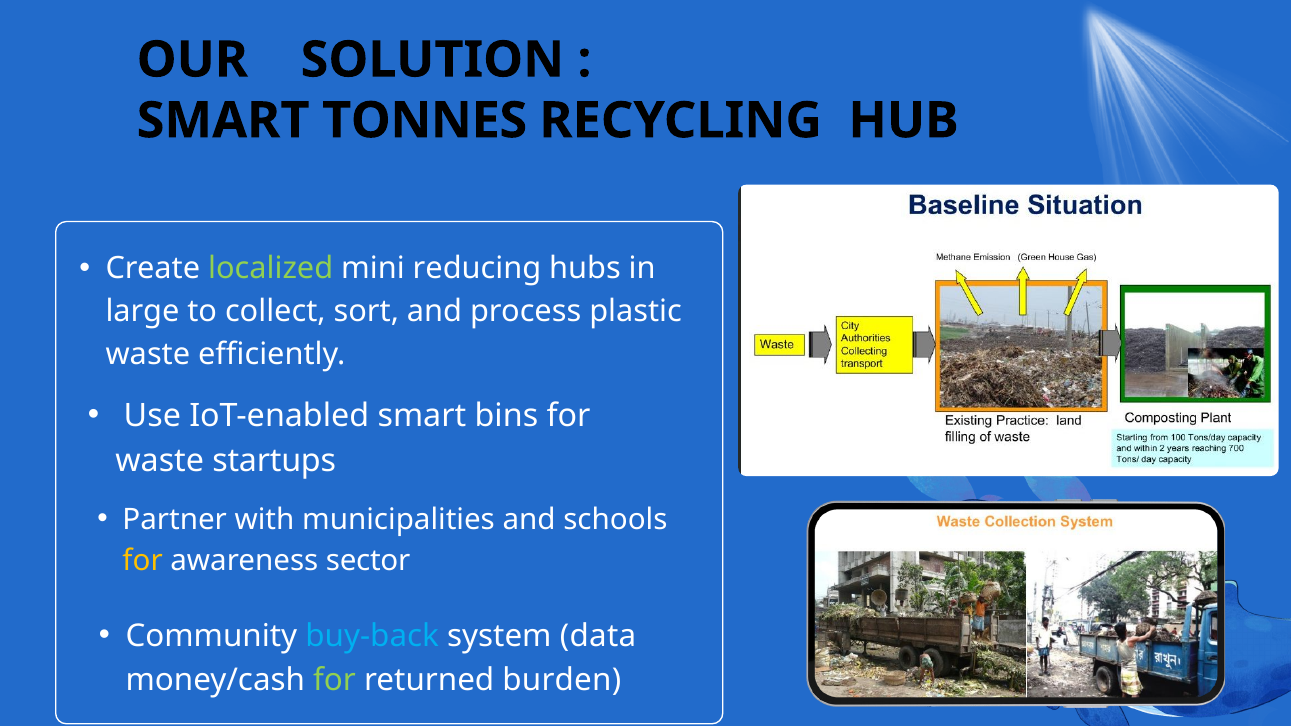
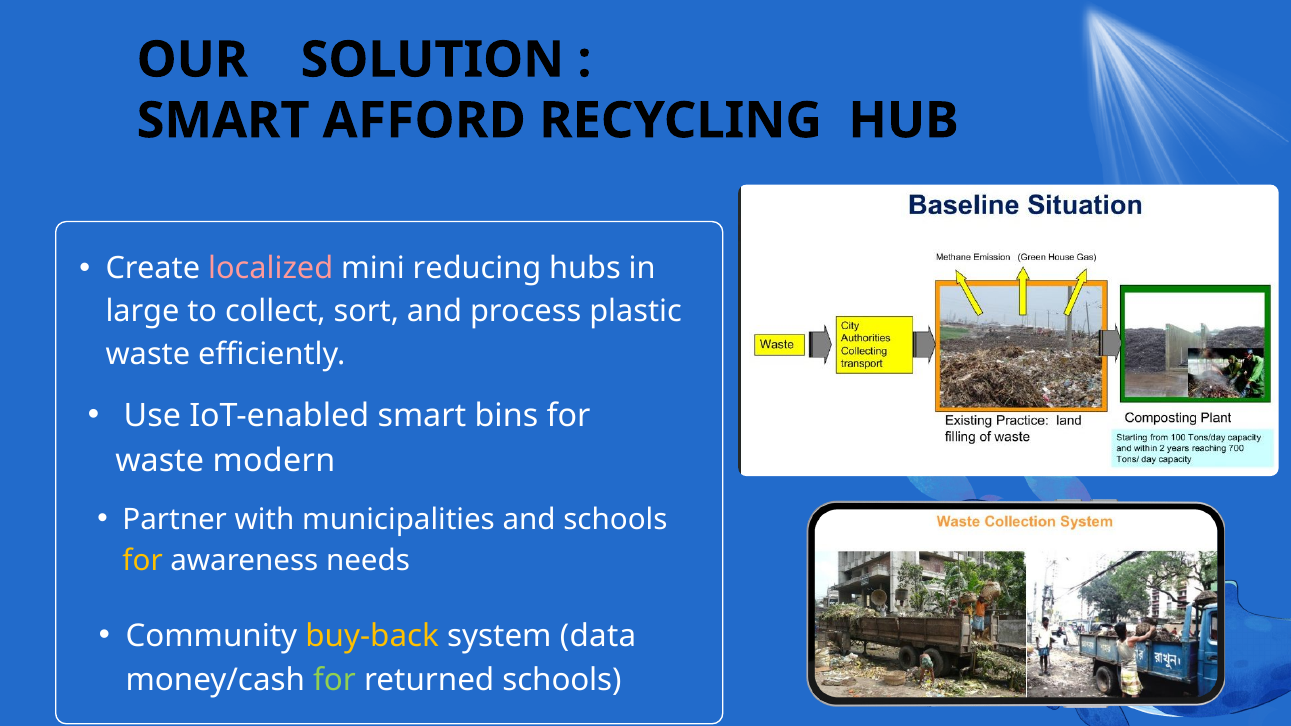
TONNES: TONNES -> AFFORD
localized colour: light green -> pink
startups: startups -> modern
sector: sector -> needs
buy-back colour: light blue -> yellow
returned burden: burden -> schools
